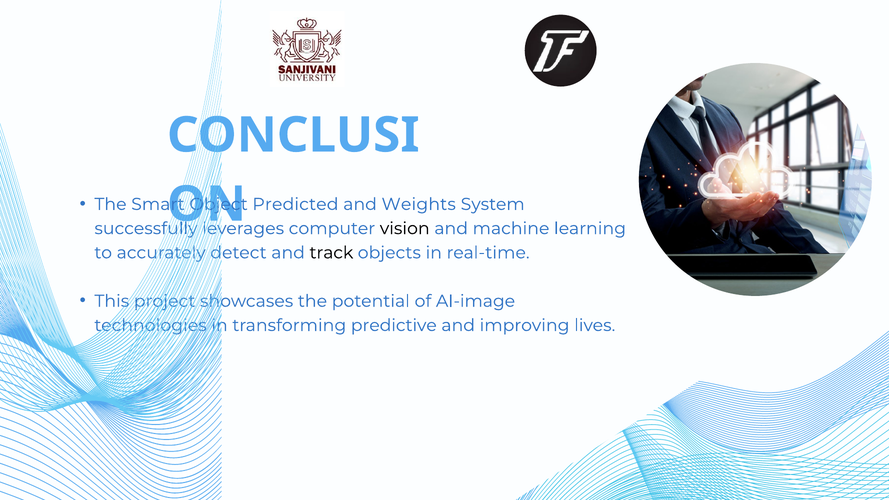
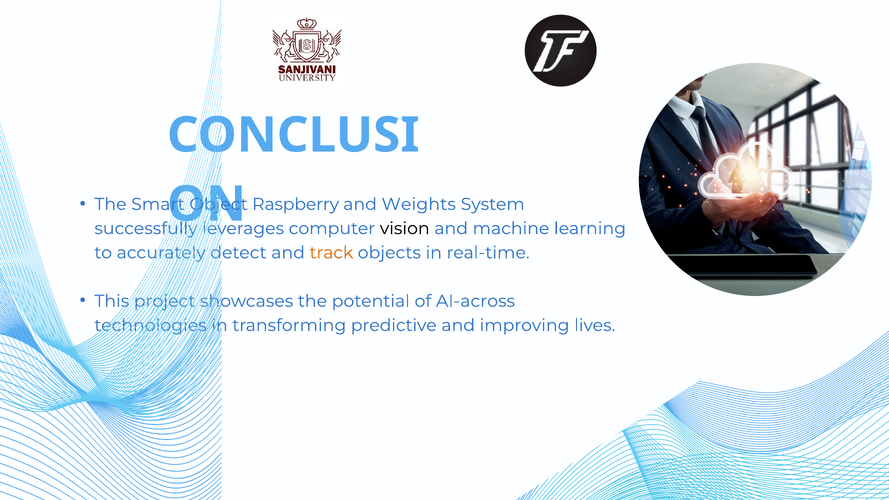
Predicted: Predicted -> Raspberry
track colour: black -> orange
AI-image: AI-image -> AI-across
